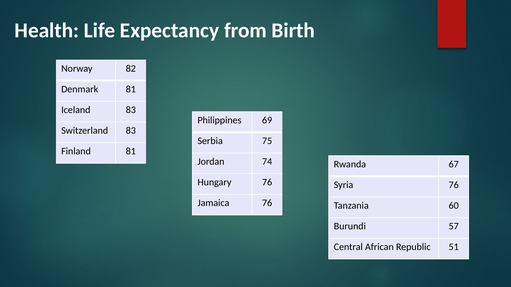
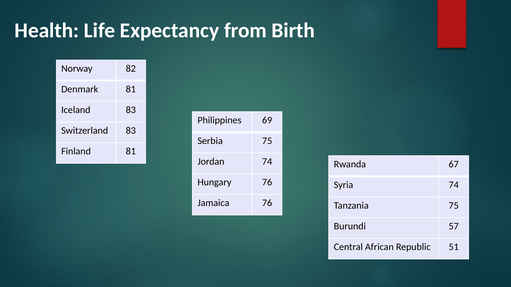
Syria 76: 76 -> 74
Tanzania 60: 60 -> 75
